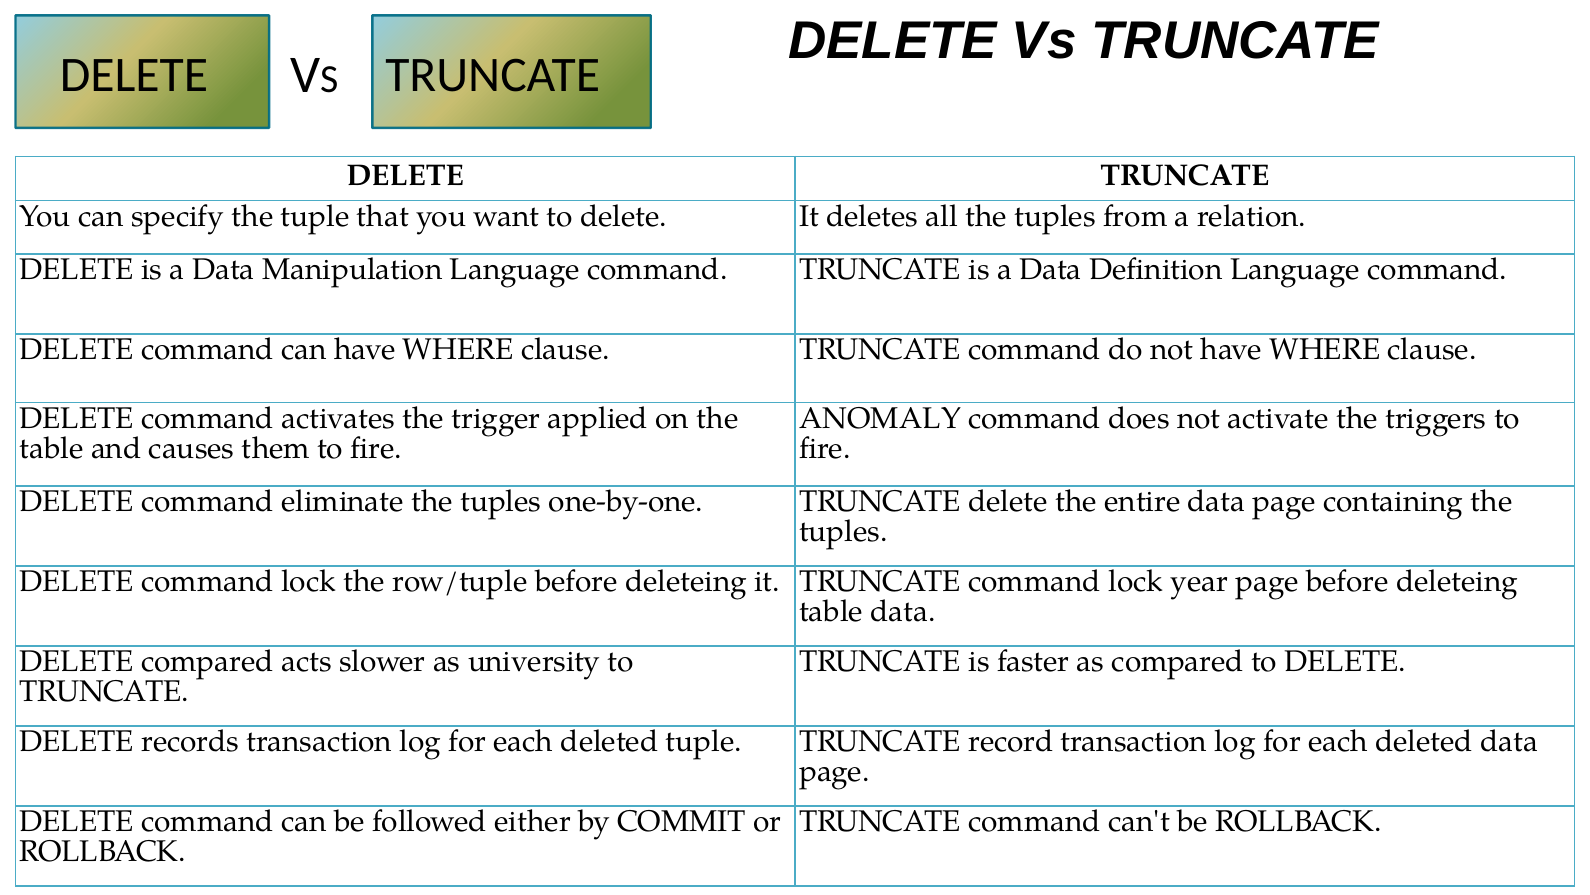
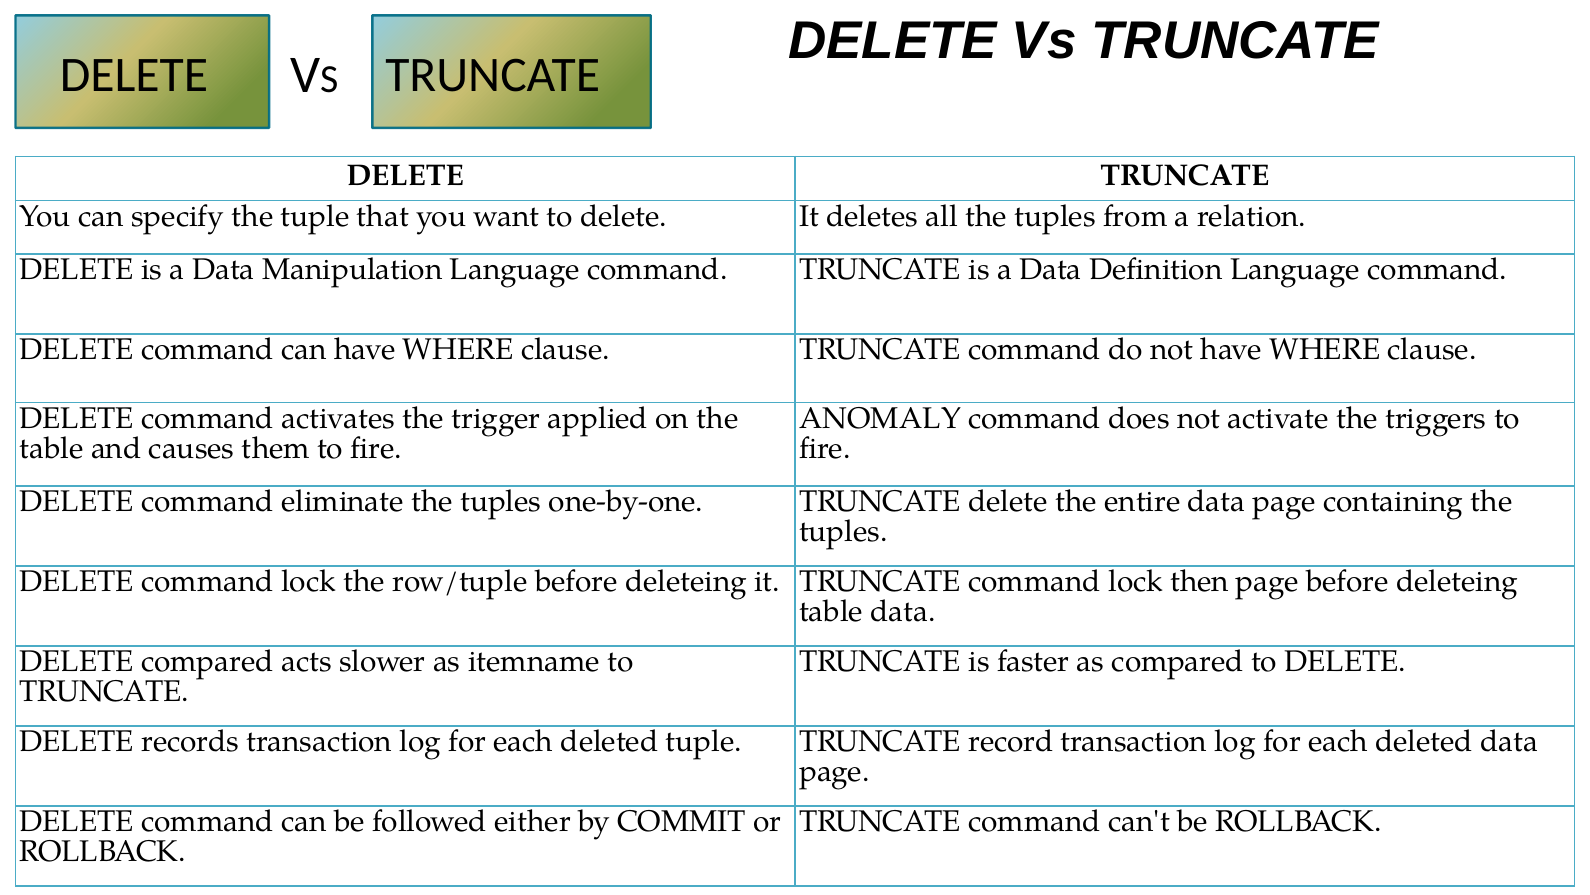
year: year -> then
university: university -> itemname
